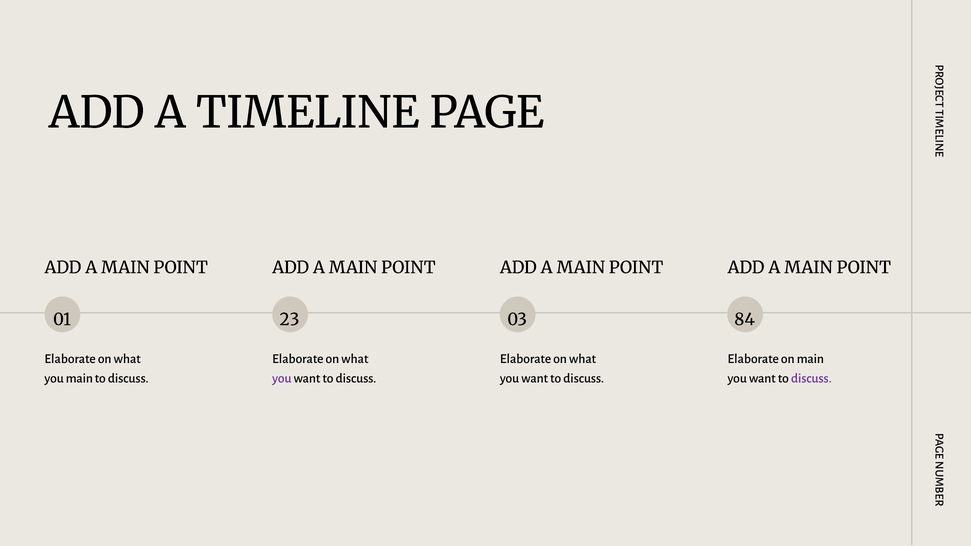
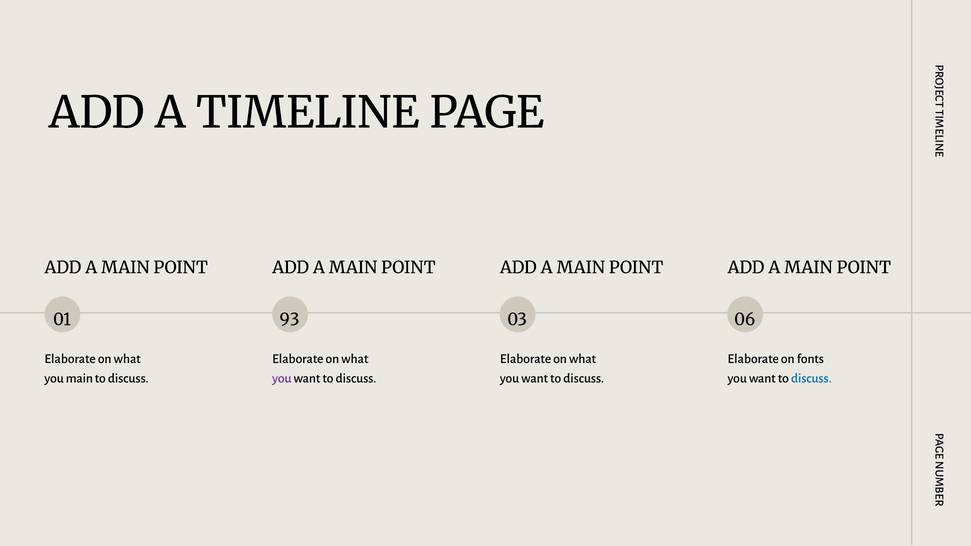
23: 23 -> 93
84: 84 -> 06
on main: main -> fonts
discuss at (811, 378) colour: purple -> blue
